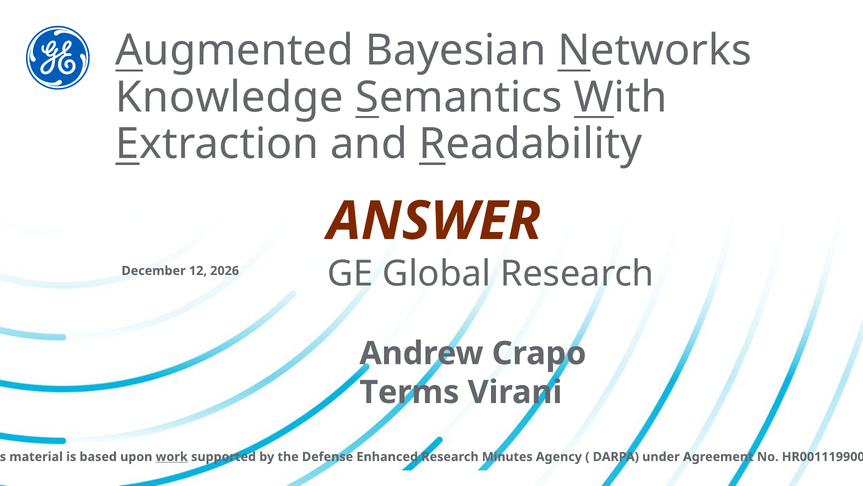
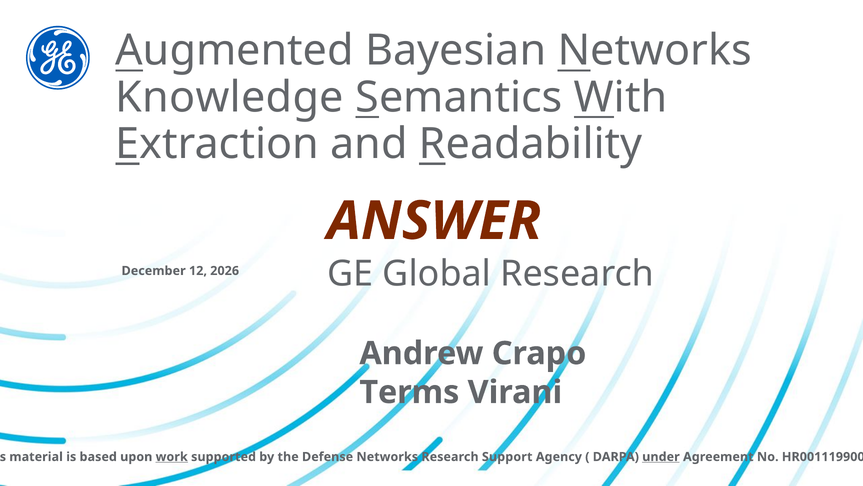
Defense Enhanced: Enhanced -> Networks
Minutes: Minutes -> Support
under underline: none -> present
